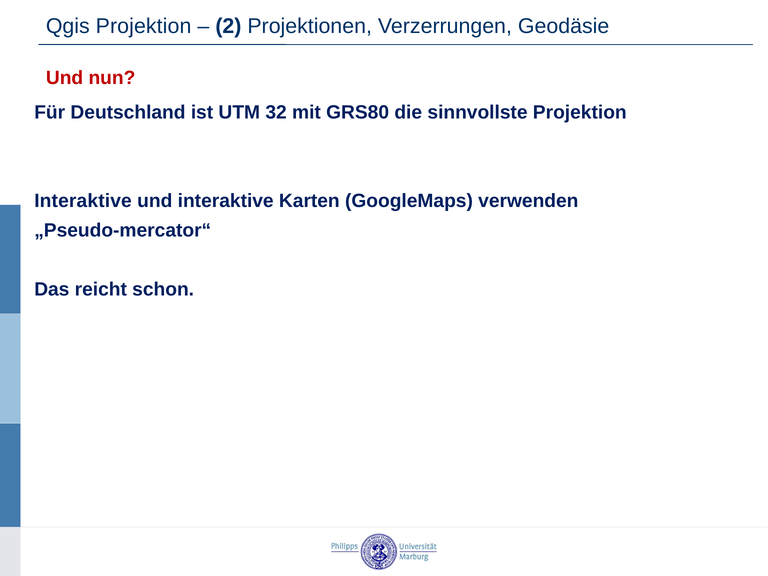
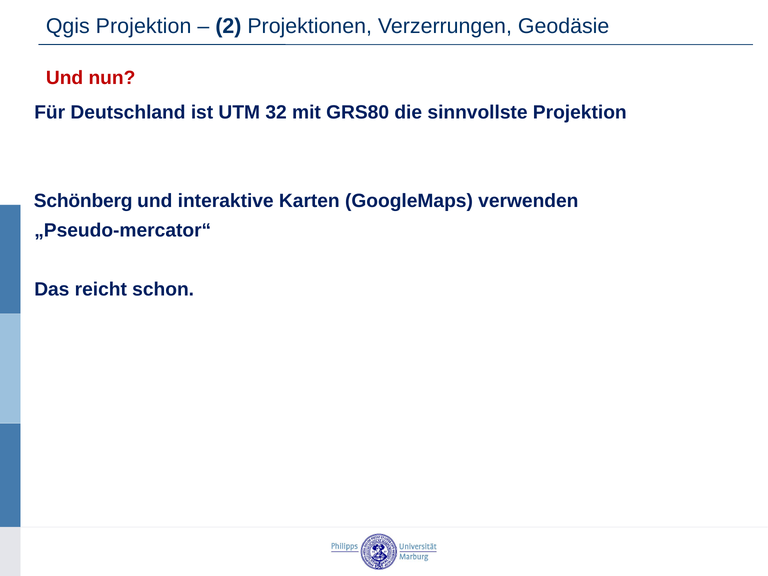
Interaktive at (83, 201): Interaktive -> Schönberg
